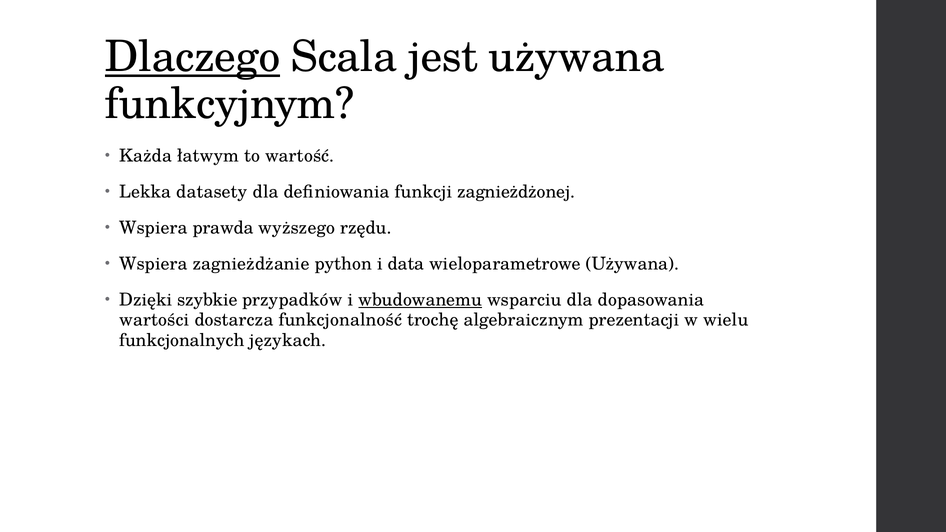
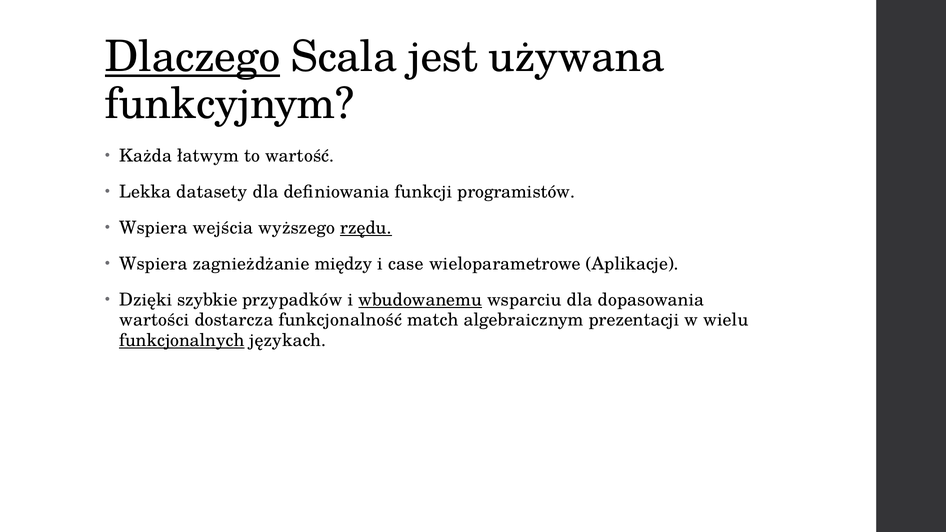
zagnieżdżonej: zagnieżdżonej -> programistów
prawda: prawda -> wejścia
rzędu underline: none -> present
python: python -> między
data: data -> case
wieloparametrowe Używana: Używana -> Aplikacje
trochę: trochę -> match
funkcjonalnych underline: none -> present
